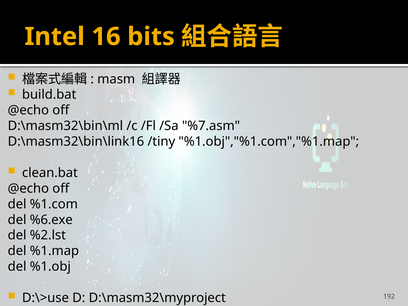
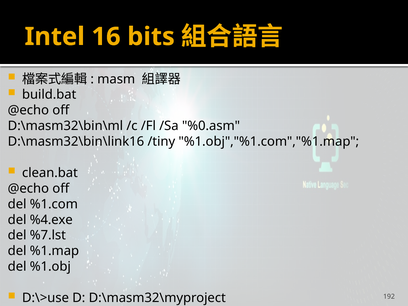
%7.asm: %7.asm -> %0.asm
%6.exe: %6.exe -> %4.exe
%2.lst: %2.lst -> %7.lst
